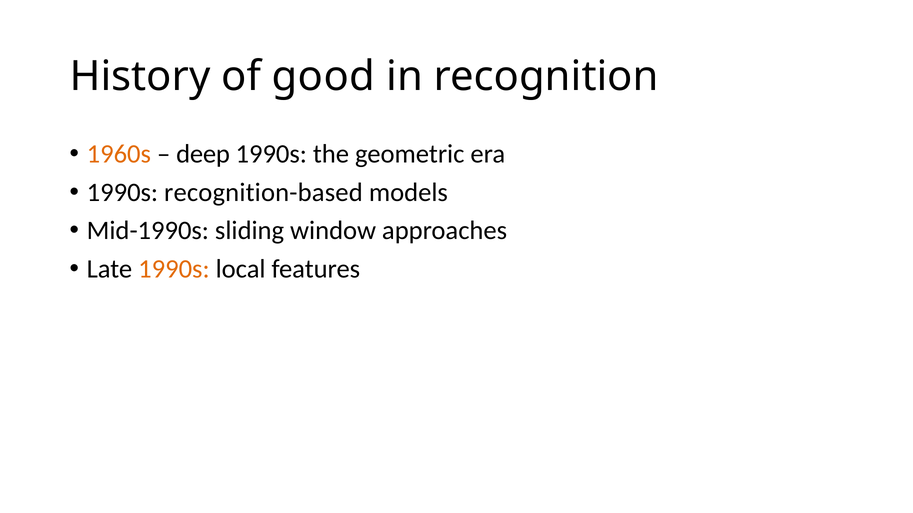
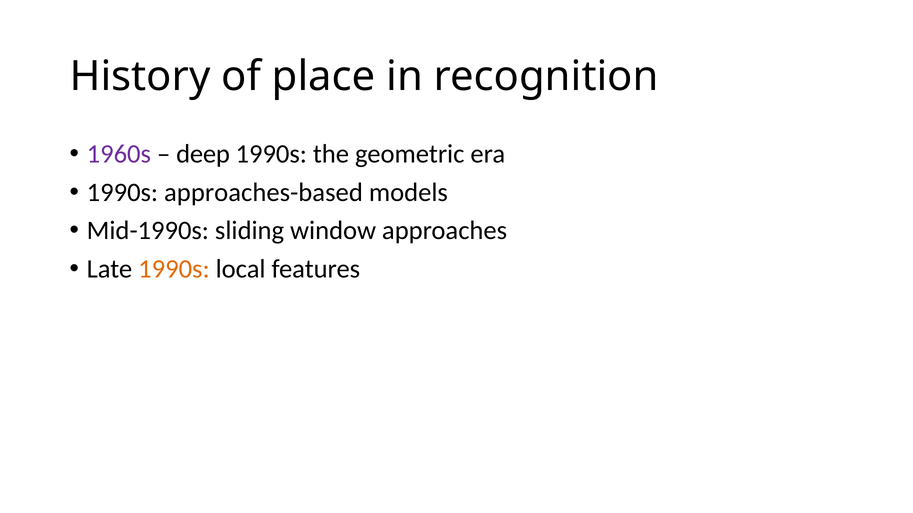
good: good -> place
1960s colour: orange -> purple
recognition-based: recognition-based -> approaches-based
